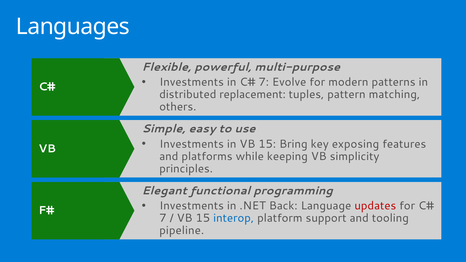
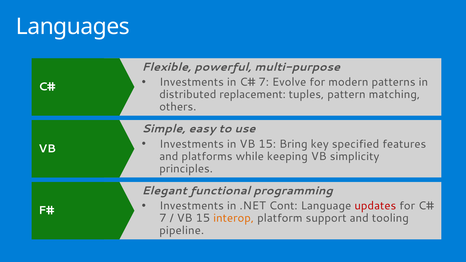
exposing: exposing -> specified
Back: Back -> Cont
interop colour: blue -> orange
